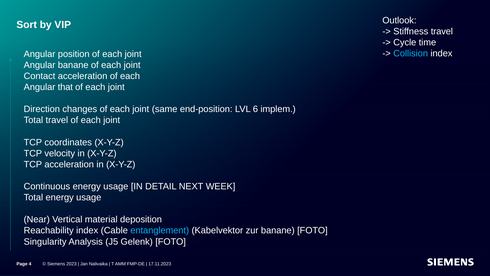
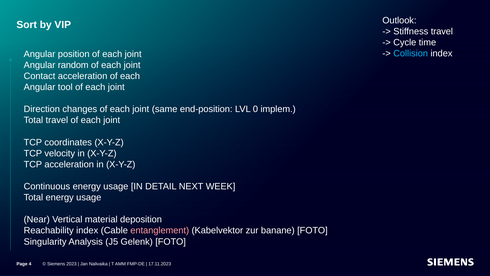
Angular banane: banane -> random
that: that -> tool
6: 6 -> 0
entanglement colour: light blue -> pink
